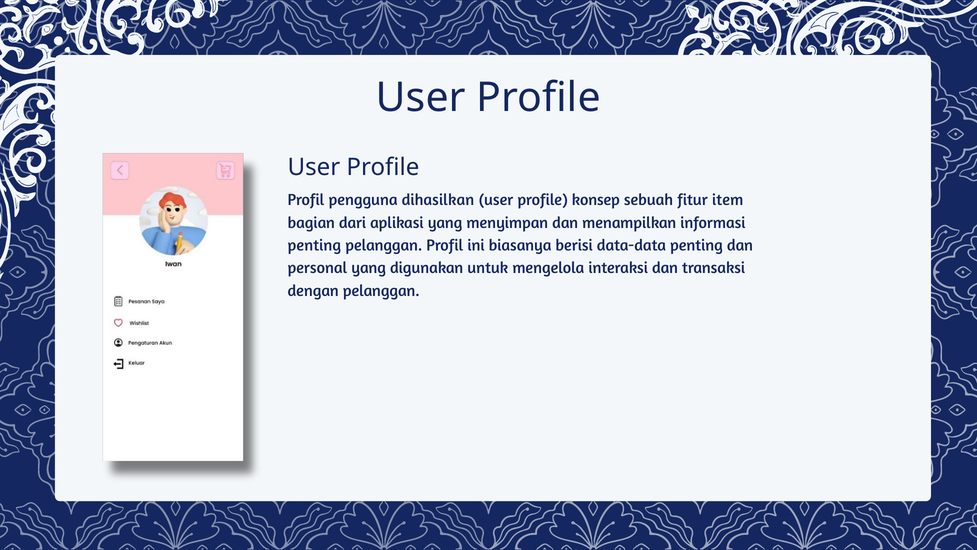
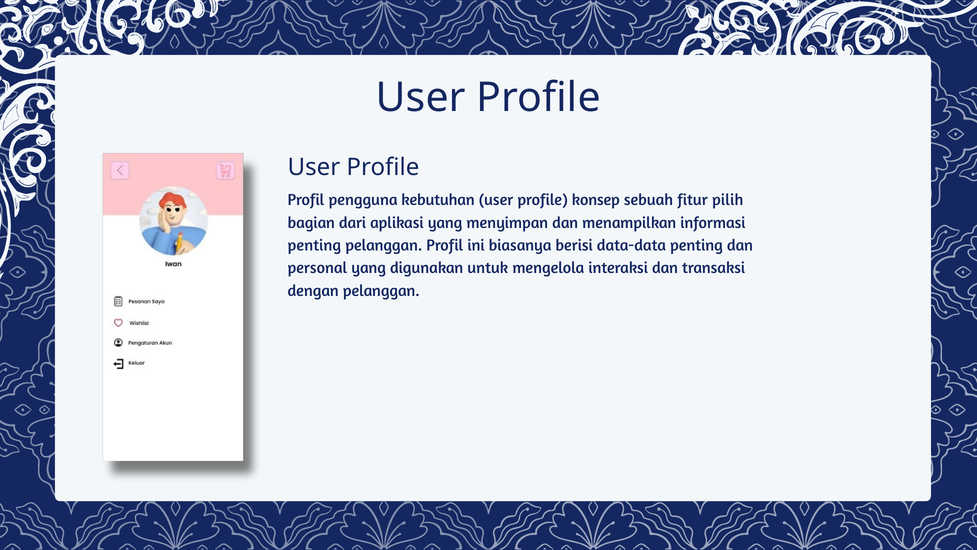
dihasilkan: dihasilkan -> kebutuhan
item: item -> pilih
